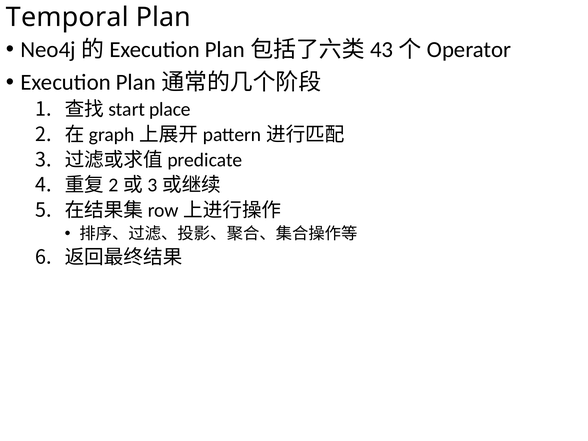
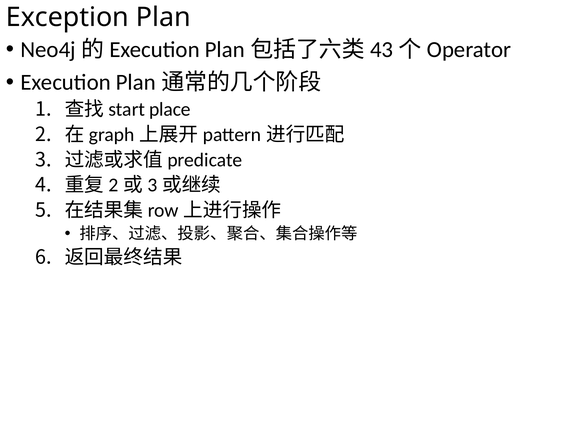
Temporal: Temporal -> Exception
